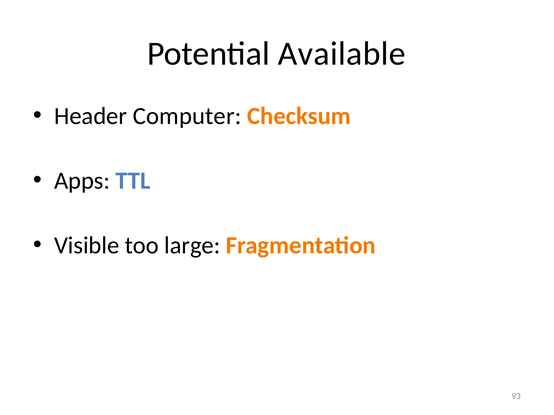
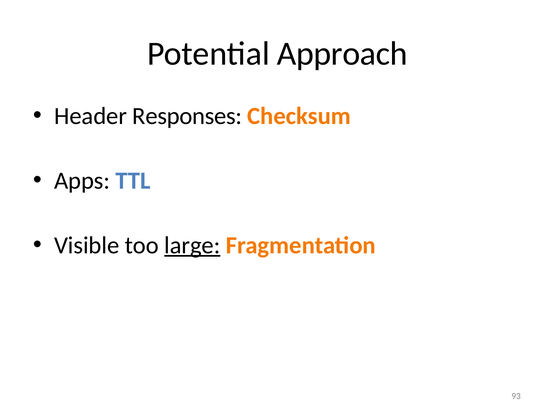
Available: Available -> Approach
Computer: Computer -> Responses
large underline: none -> present
